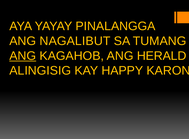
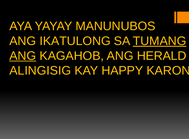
PINALANGGA: PINALANGGA -> MANUNUBOS
NAGALIBUT: NAGALIBUT -> IKATULONG
TUMANG underline: none -> present
